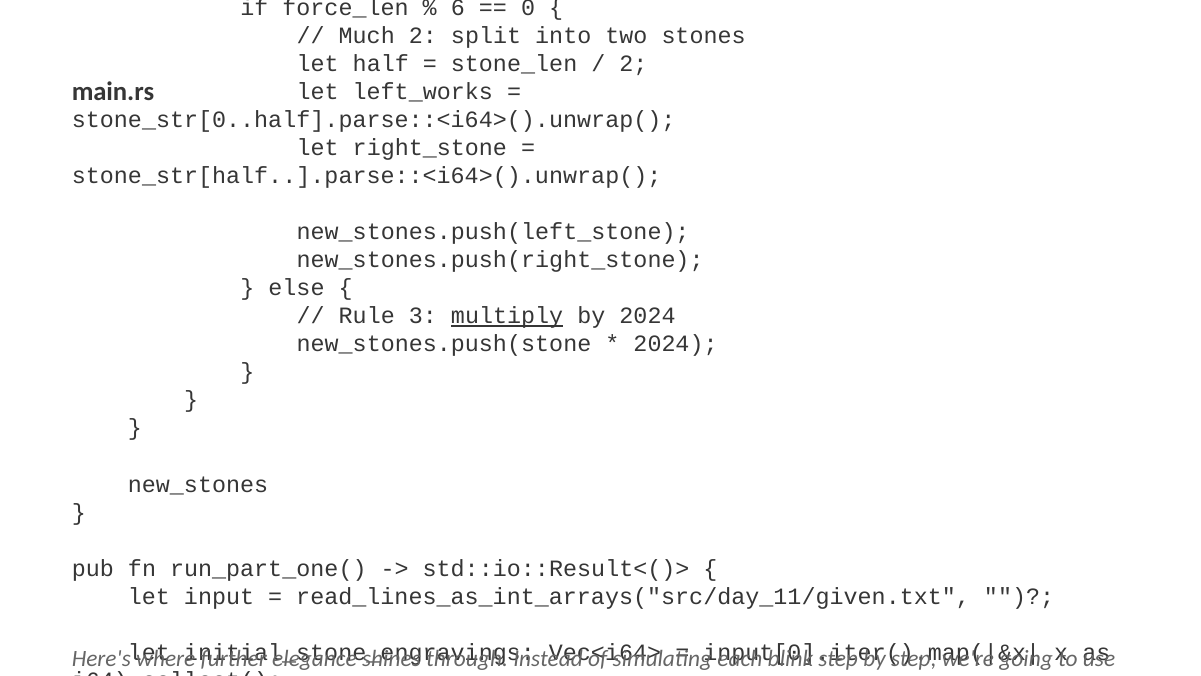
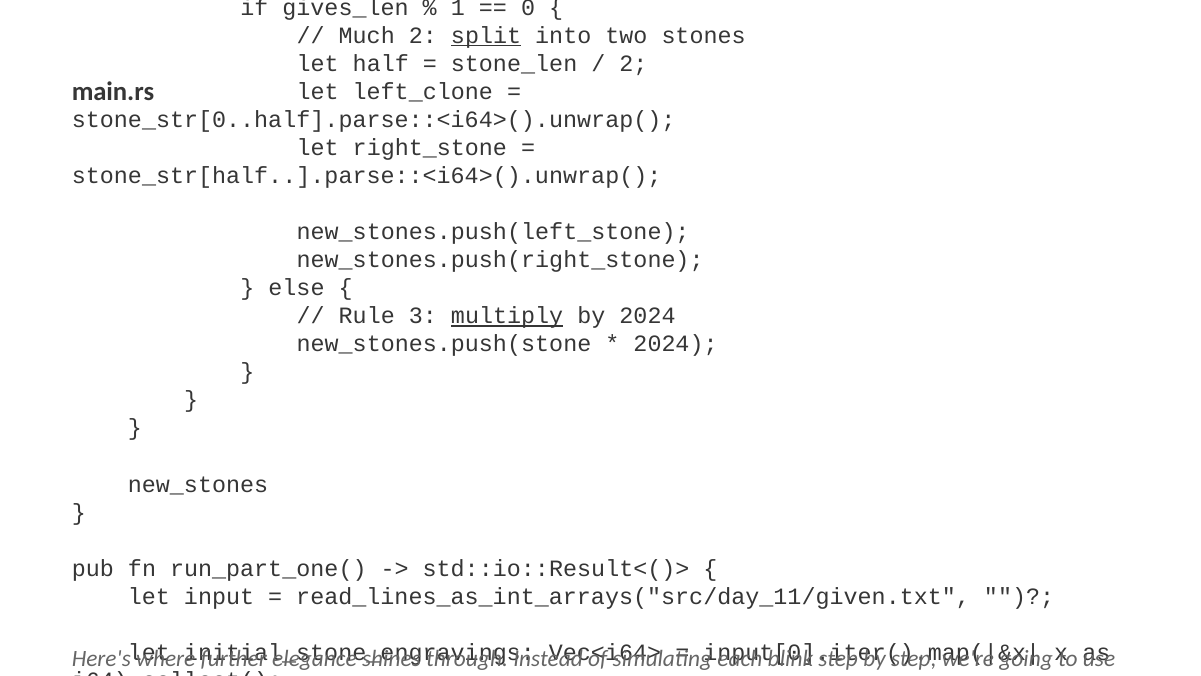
force_len: force_len -> gives_len
6 at (458, 7): 6 -> 1
split at (486, 35) underline: none -> present
left_works: left_works -> left_clone
